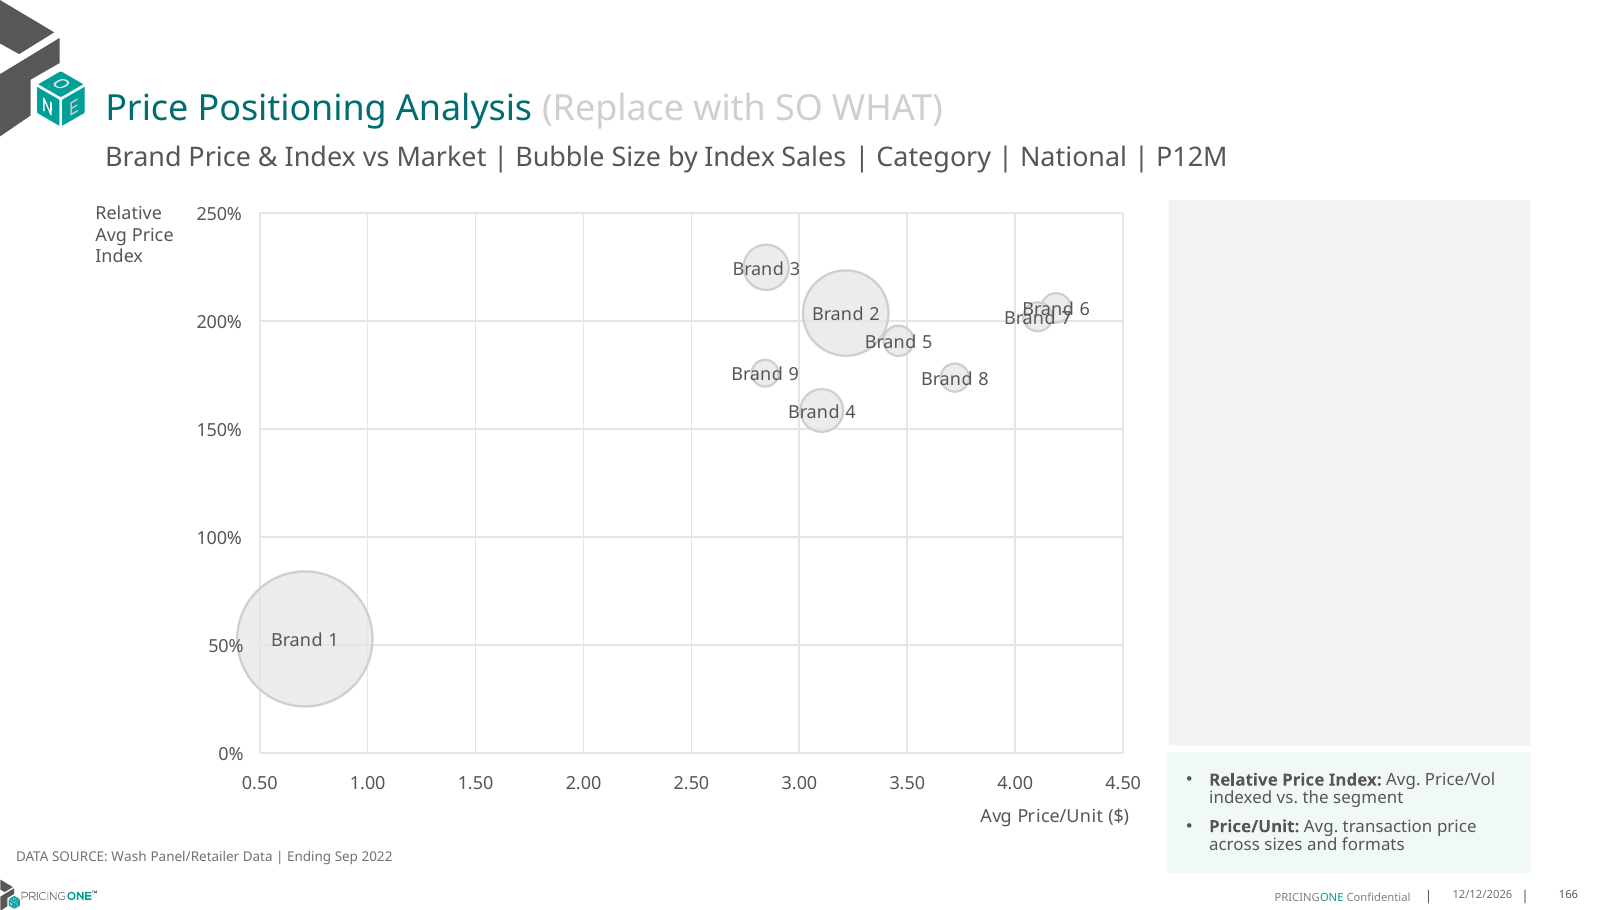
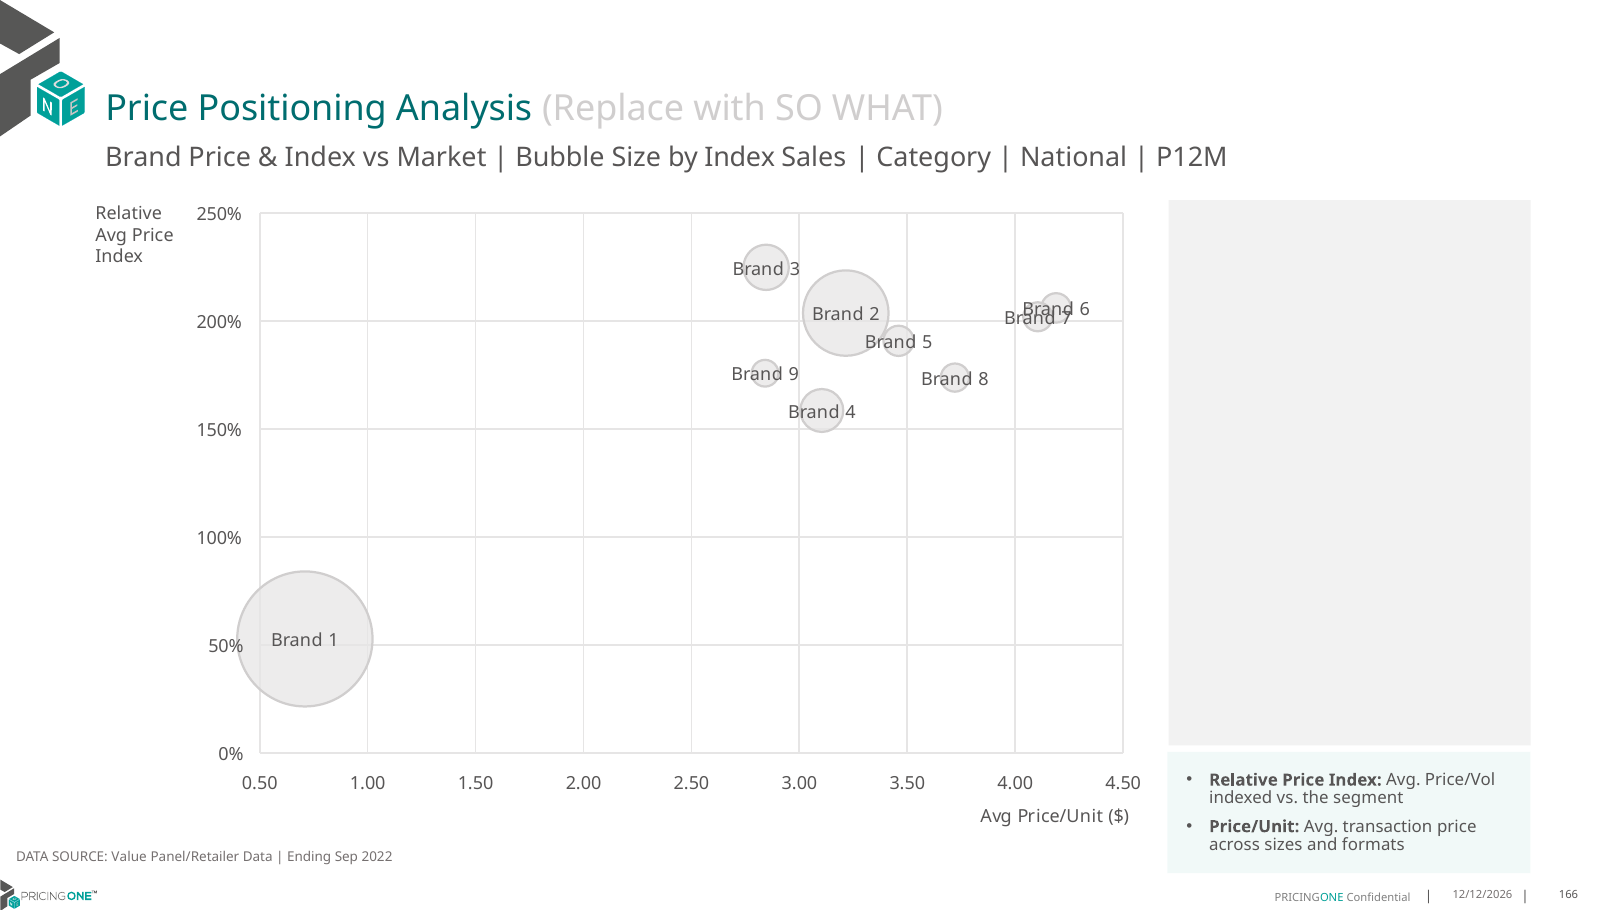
Wash: Wash -> Value
